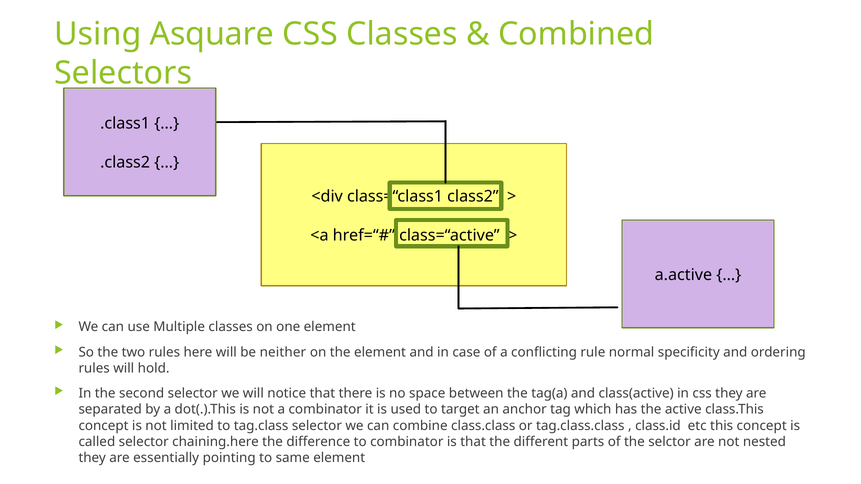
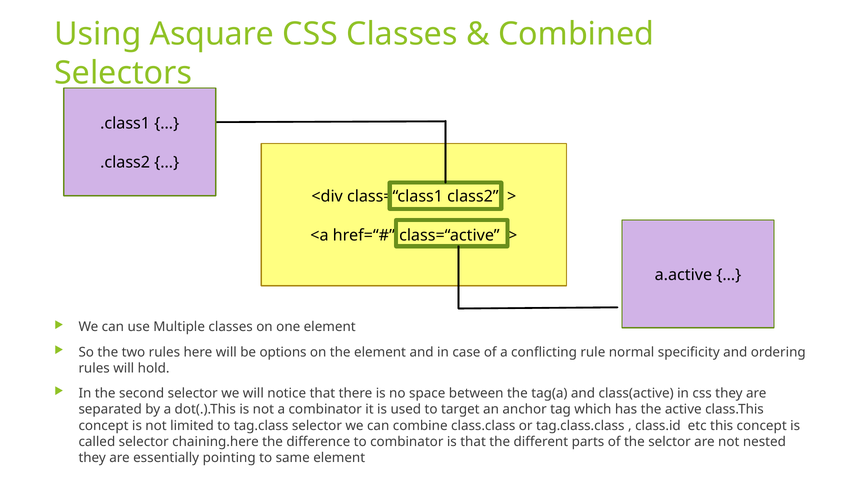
neither: neither -> options
